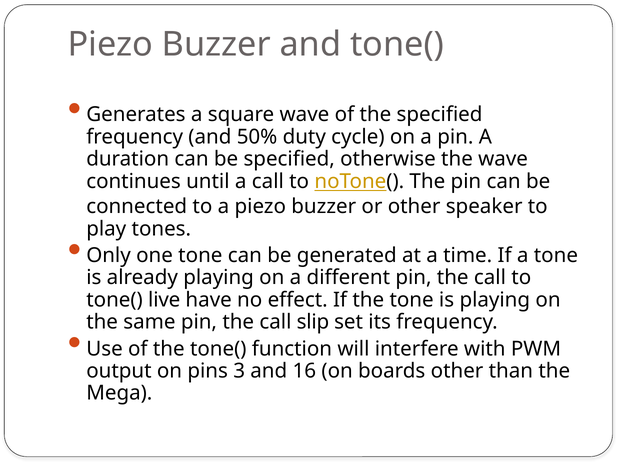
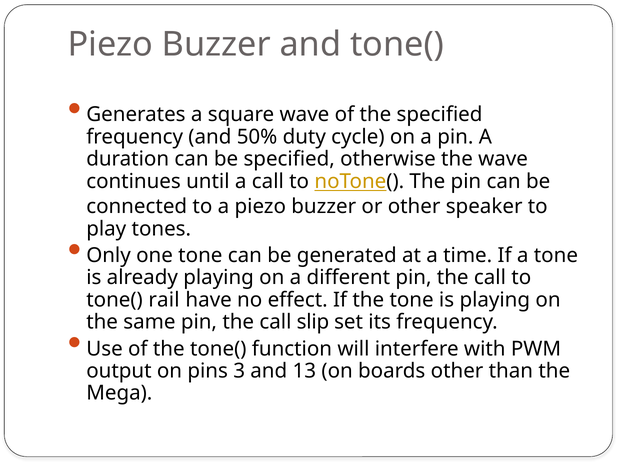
live: live -> rail
16: 16 -> 13
